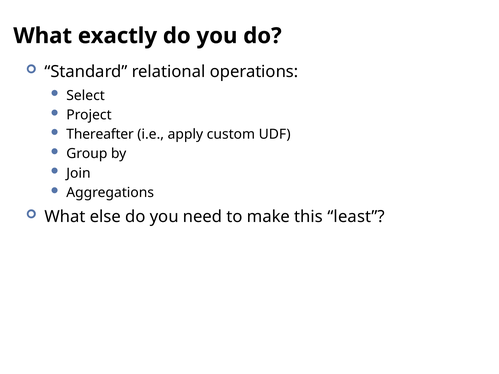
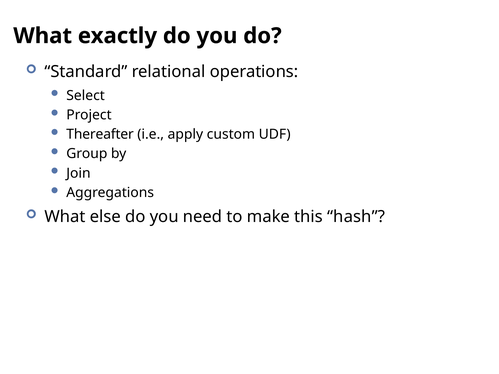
least: least -> hash
